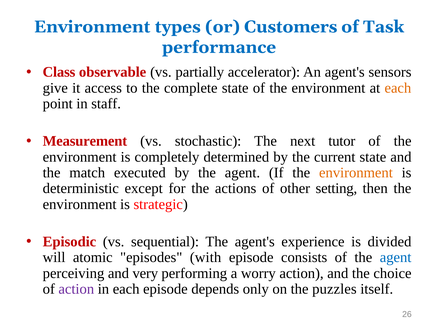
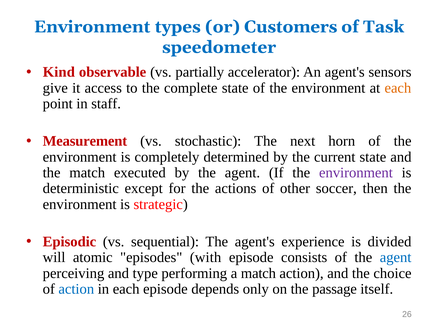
performance: performance -> speedometer
Class: Class -> Kind
tutor: tutor -> horn
environment at (356, 172) colour: orange -> purple
setting: setting -> soccer
very: very -> type
a worry: worry -> match
action at (76, 289) colour: purple -> blue
puzzles: puzzles -> passage
